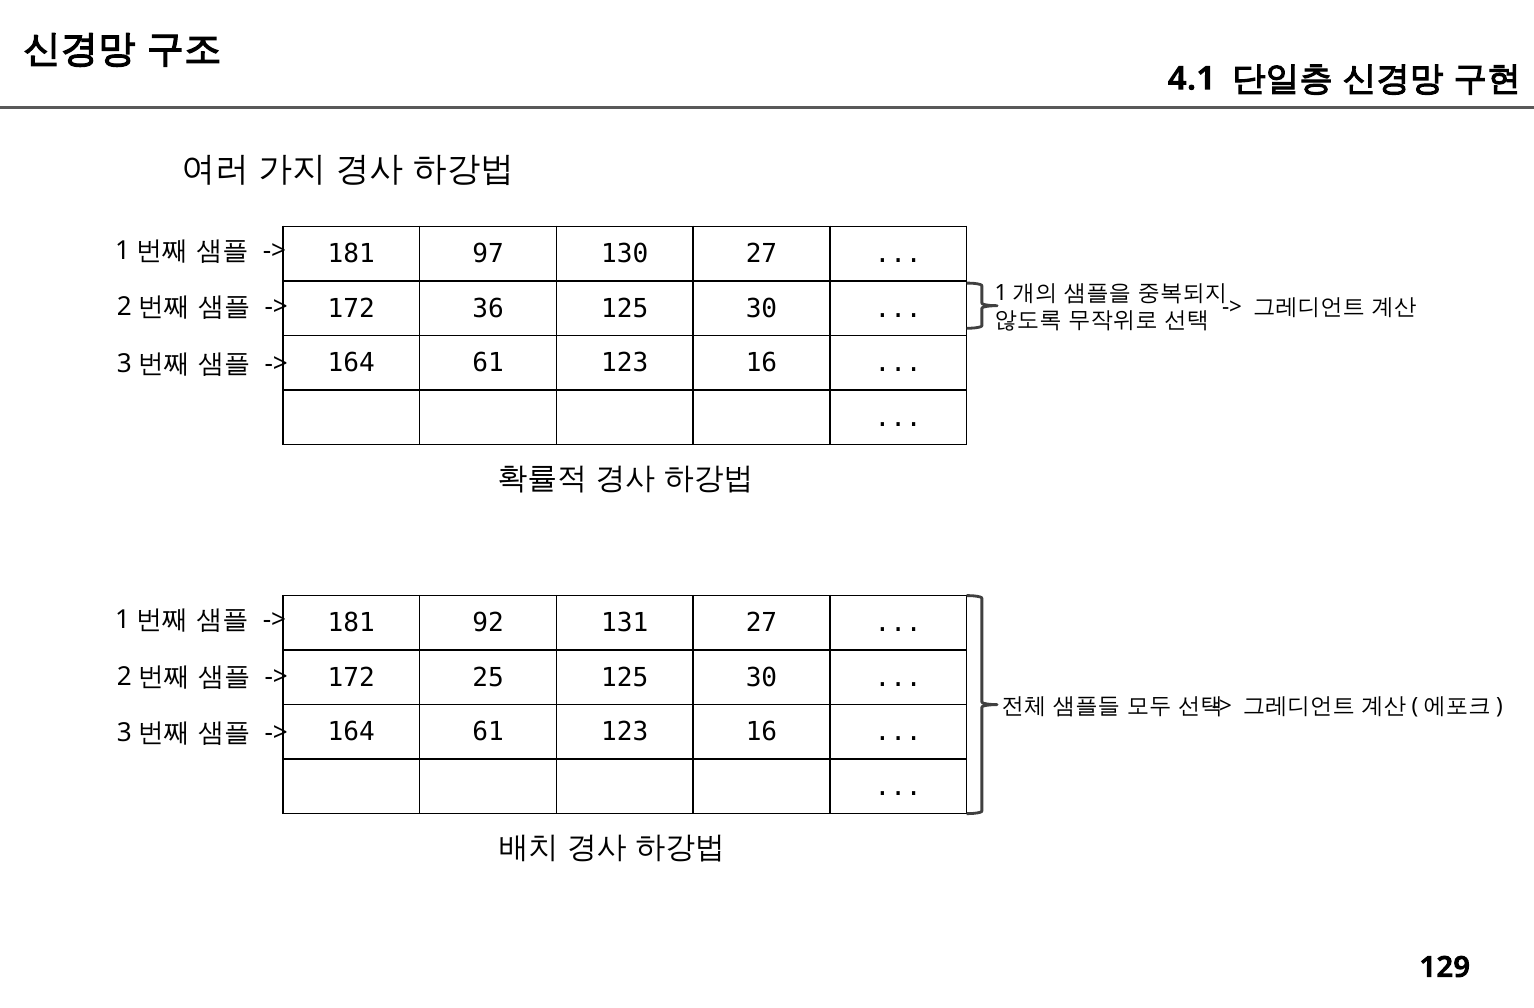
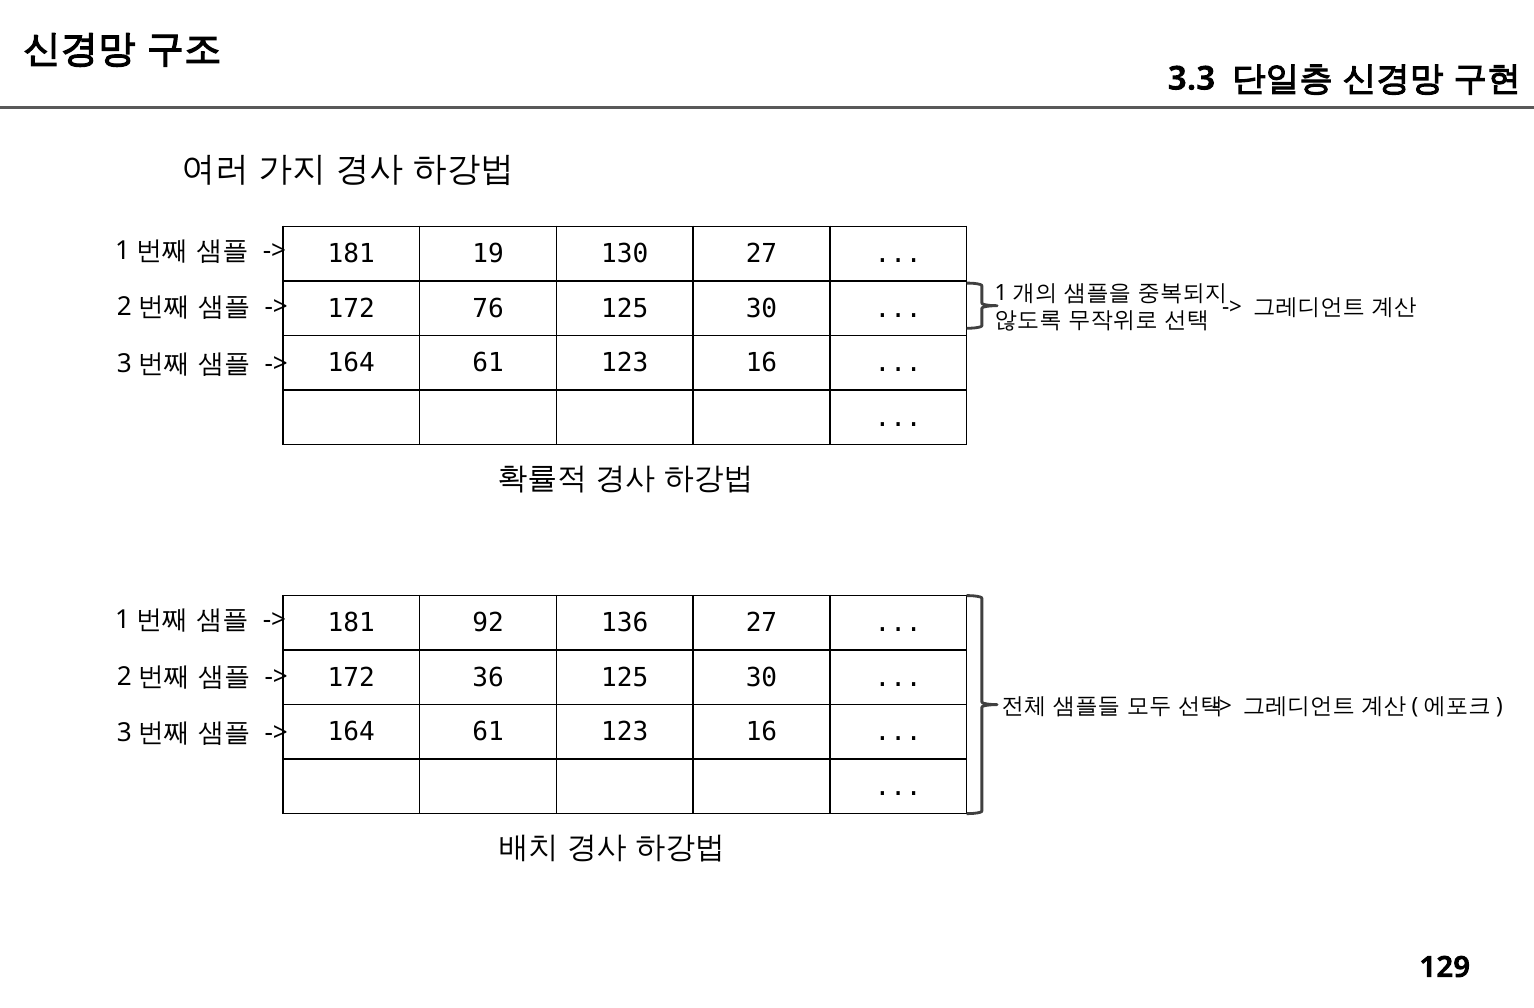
4.1: 4.1 -> 3.3
97: 97 -> 19
36: 36 -> 76
131: 131 -> 136
25: 25 -> 36
